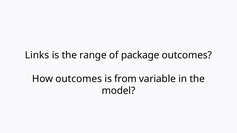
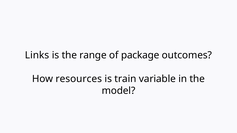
How outcomes: outcomes -> resources
from: from -> train
